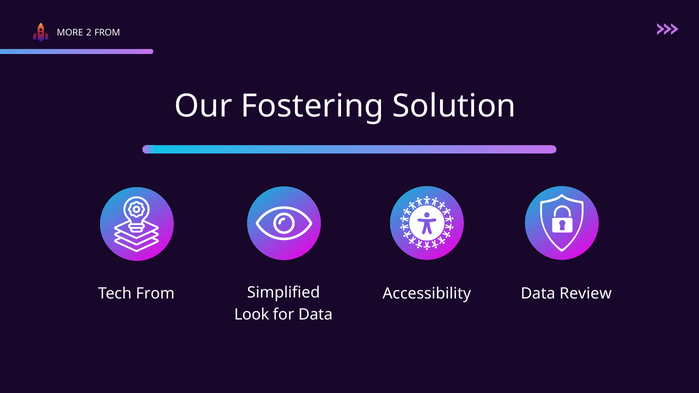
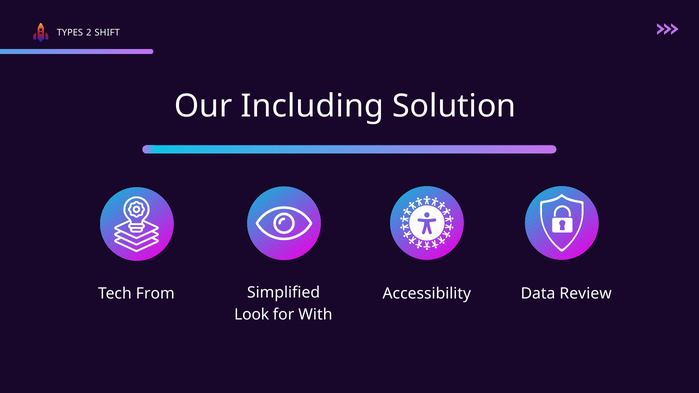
MORE: MORE -> TYPES
2 FROM: FROM -> SHIFT
Fostering: Fostering -> Including
for Data: Data -> With
